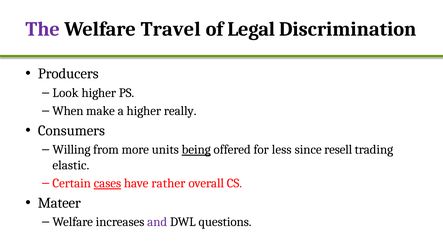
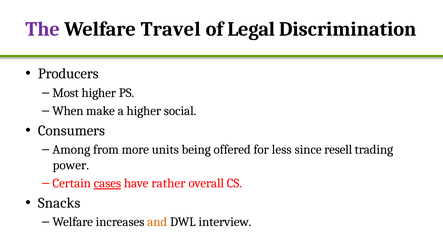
Look: Look -> Most
really: really -> social
Willing: Willing -> Among
being underline: present -> none
elastic: elastic -> power
Mateer: Mateer -> Snacks
and colour: purple -> orange
questions: questions -> interview
